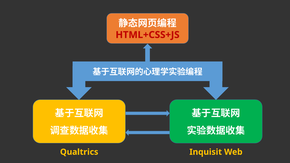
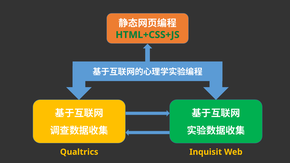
HTML+CSS+JS colour: red -> green
